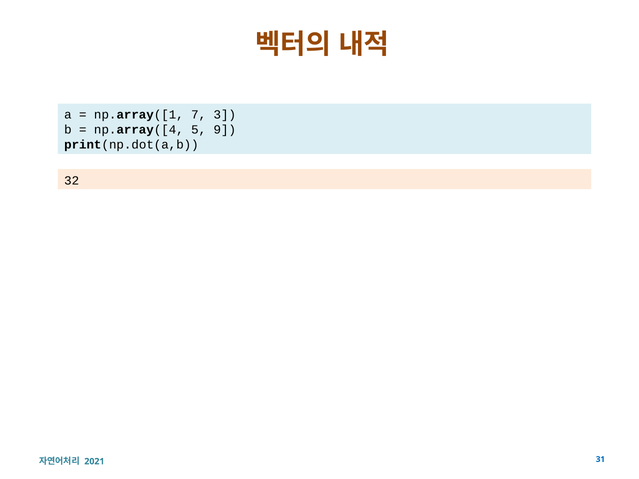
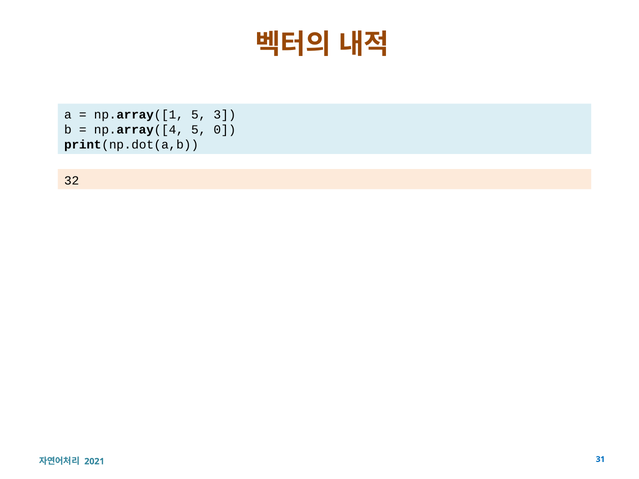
np.array([1 7: 7 -> 5
9: 9 -> 0
